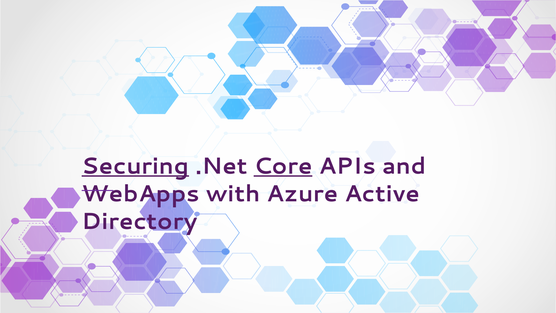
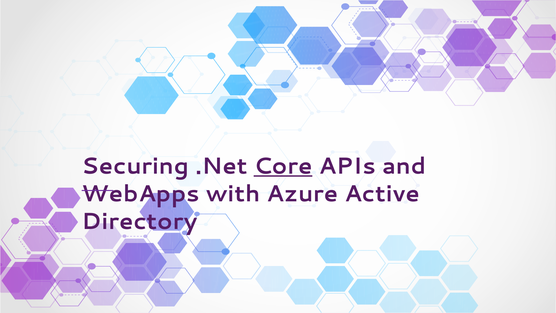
Securing underline: present -> none
